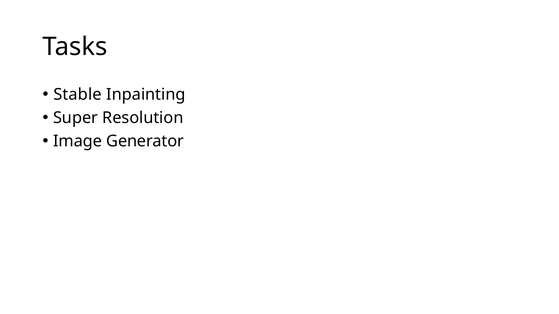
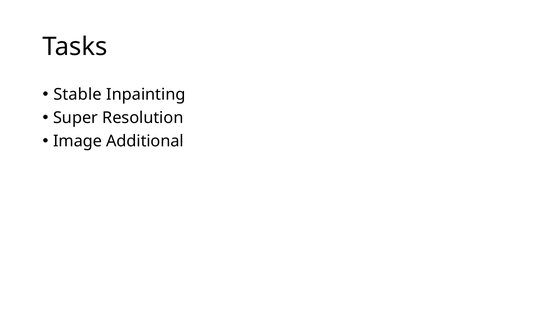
Generator: Generator -> Additional
